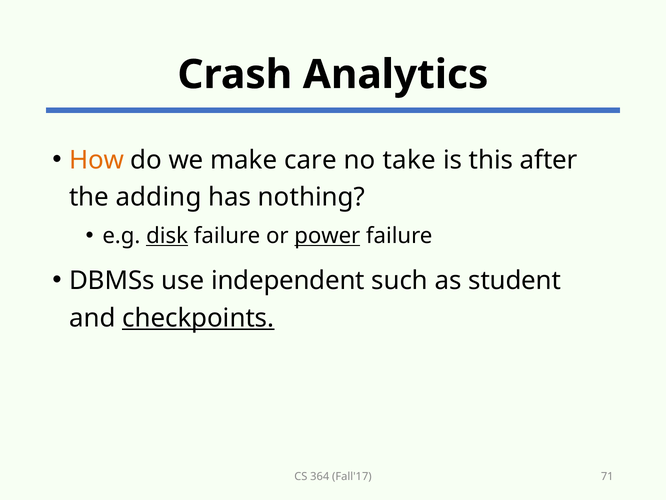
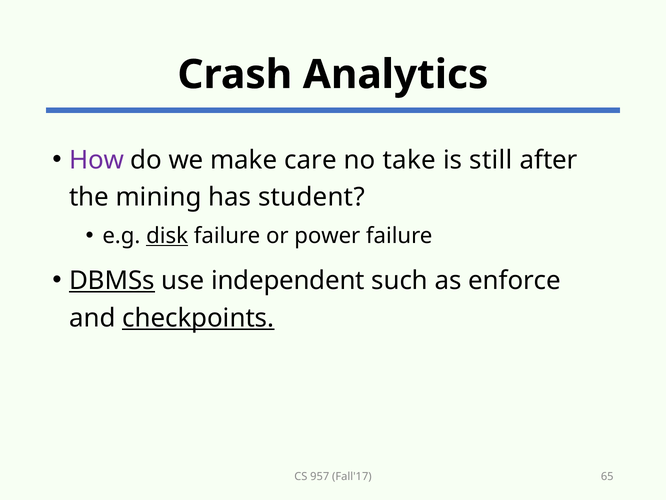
How colour: orange -> purple
this: this -> still
adding: adding -> mining
nothing: nothing -> student
power underline: present -> none
DBMSs underline: none -> present
student: student -> enforce
364: 364 -> 957
71: 71 -> 65
